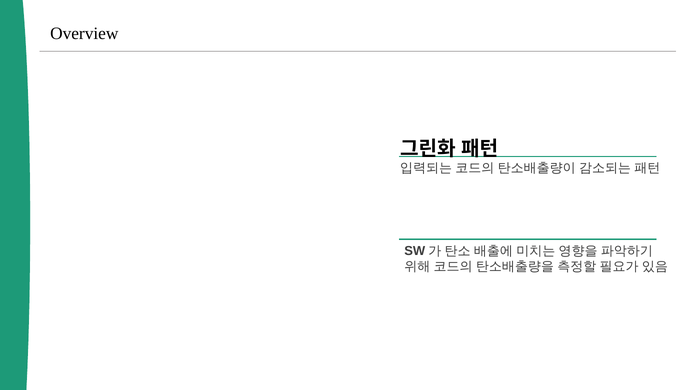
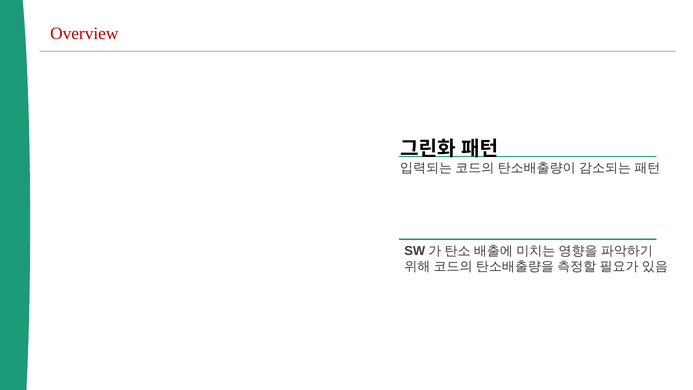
Overview colour: black -> red
